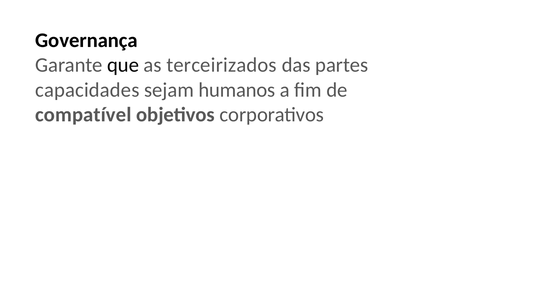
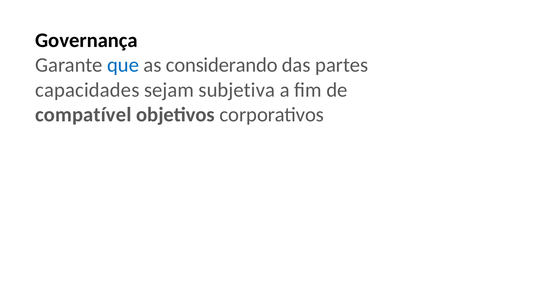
que colour: black -> blue
terceirizados: terceirizados -> considerando
humanos: humanos -> subjetiva
